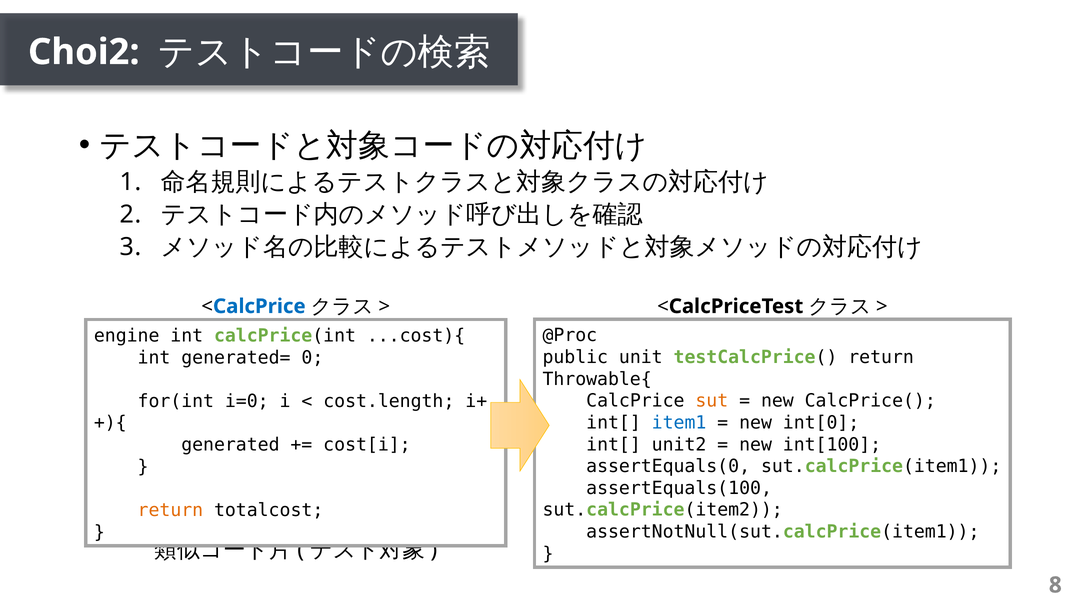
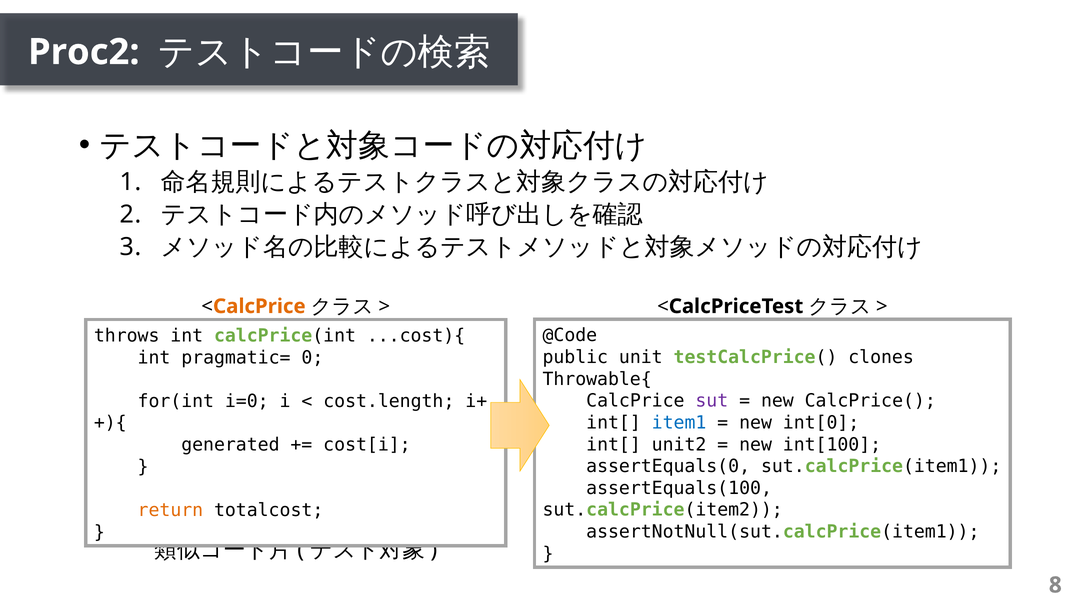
Choi2: Choi2 -> Proc2
CalcPrice at (259, 306) colour: blue -> orange
@Proc: @Proc -> @Code
engine: engine -> throws
testCalcPrice( return: return -> clones
generated=: generated= -> pragmatic=
sut colour: orange -> purple
